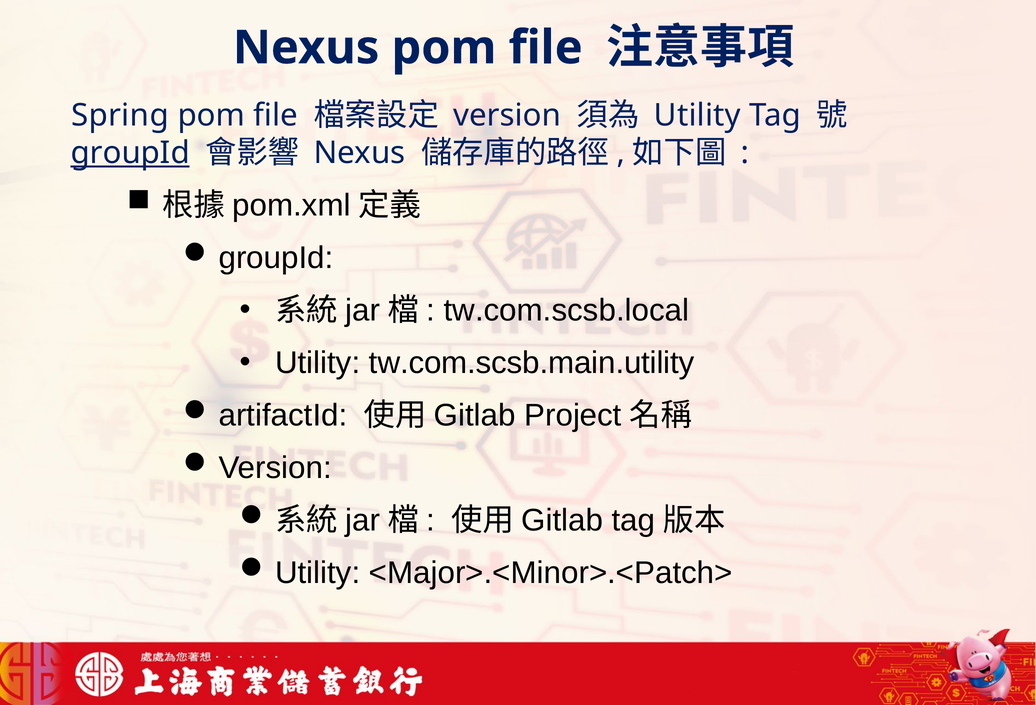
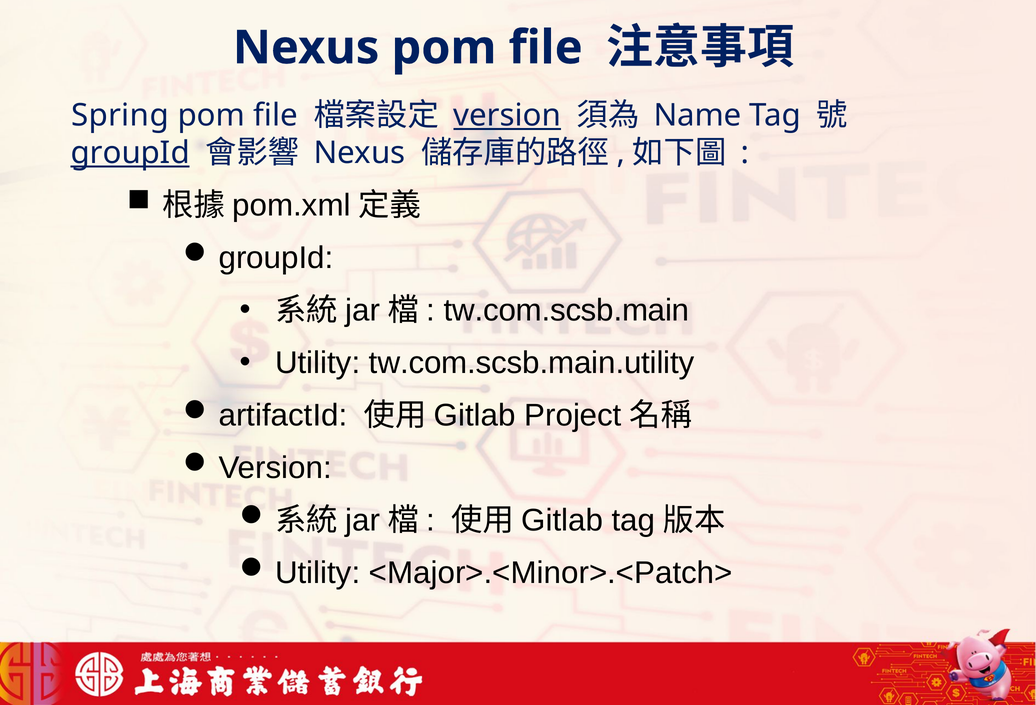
version underline: none -> present
Utility at (697, 115): Utility -> Name
tw.com.scsb.local: tw.com.scsb.local -> tw.com.scsb.main
